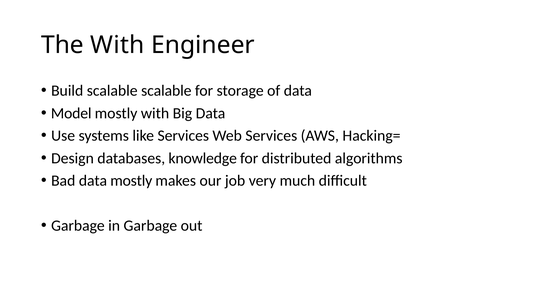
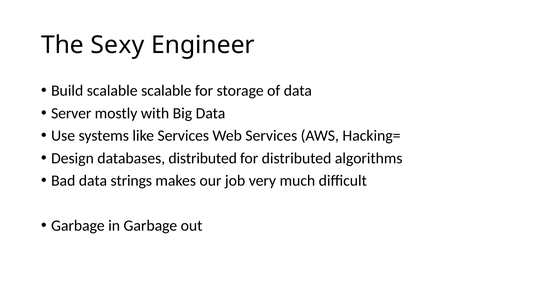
The With: With -> Sexy
Model: Model -> Server
databases knowledge: knowledge -> distributed
data mostly: mostly -> strings
